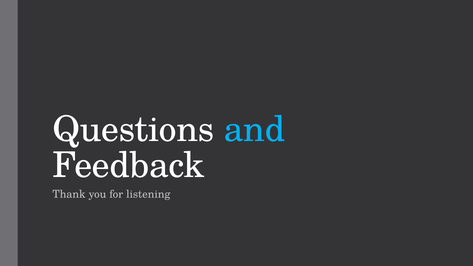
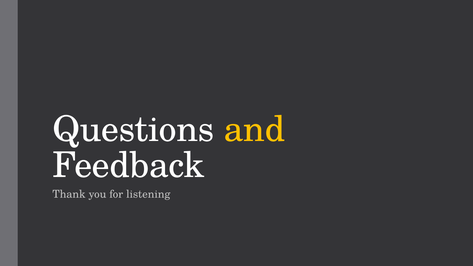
and colour: light blue -> yellow
